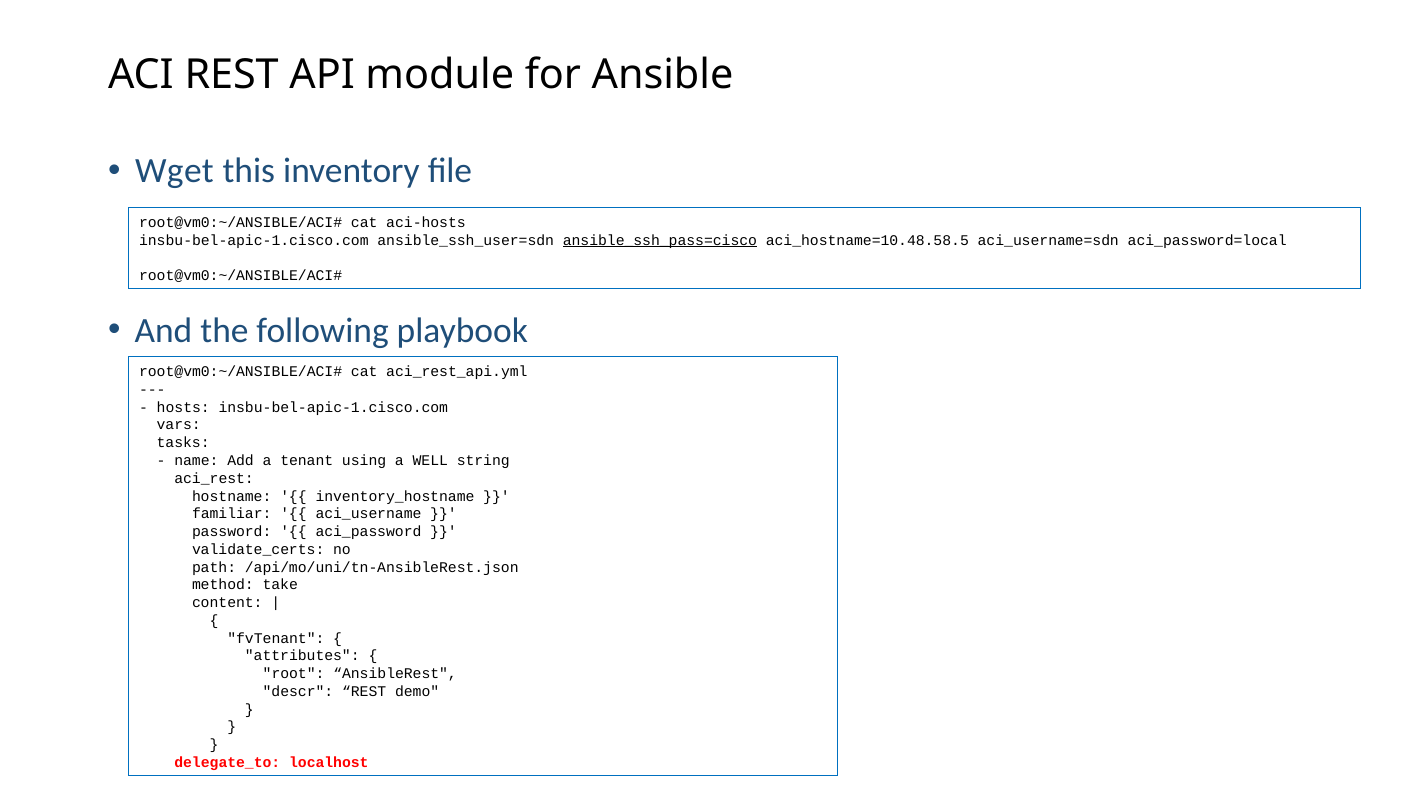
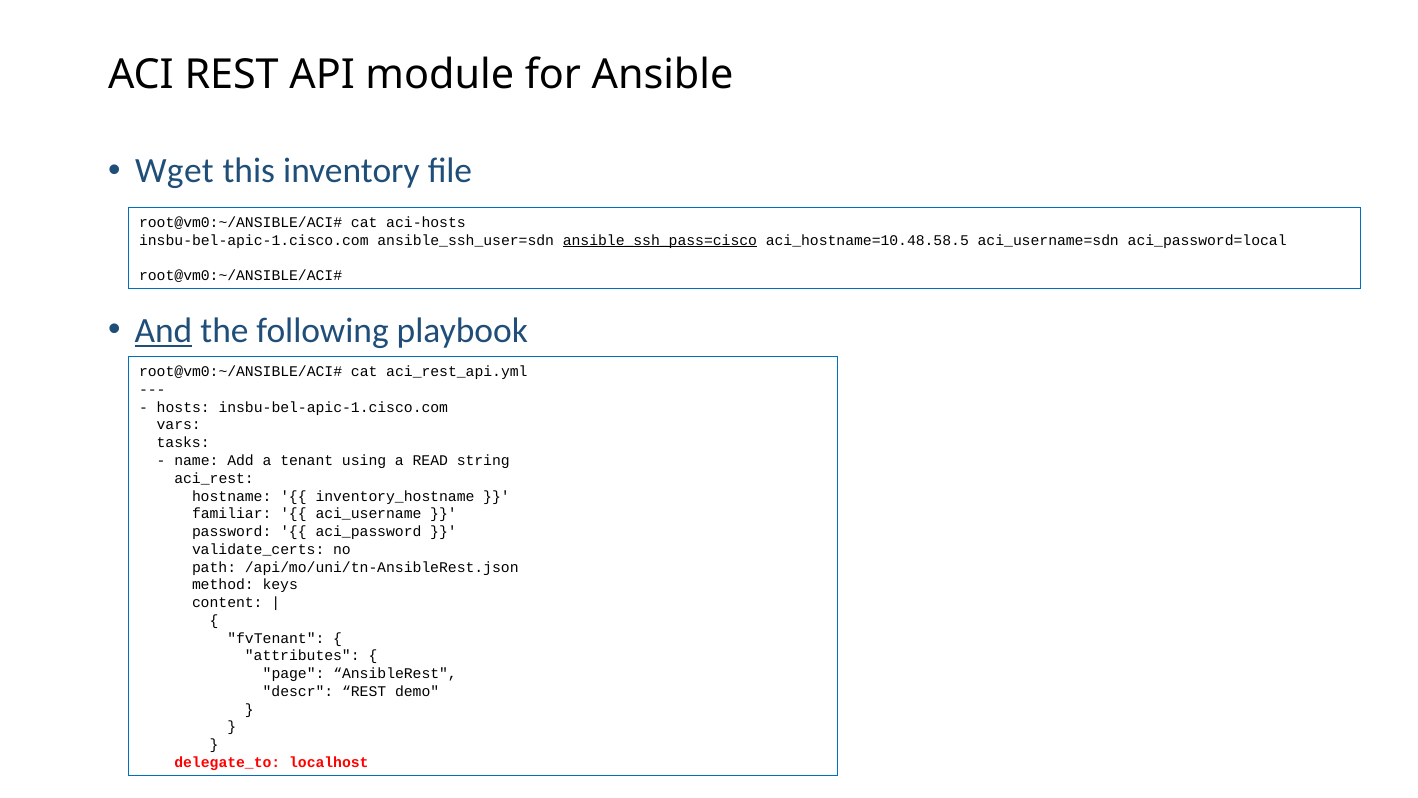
And underline: none -> present
WELL: WELL -> READ
take: take -> keys
root: root -> page
